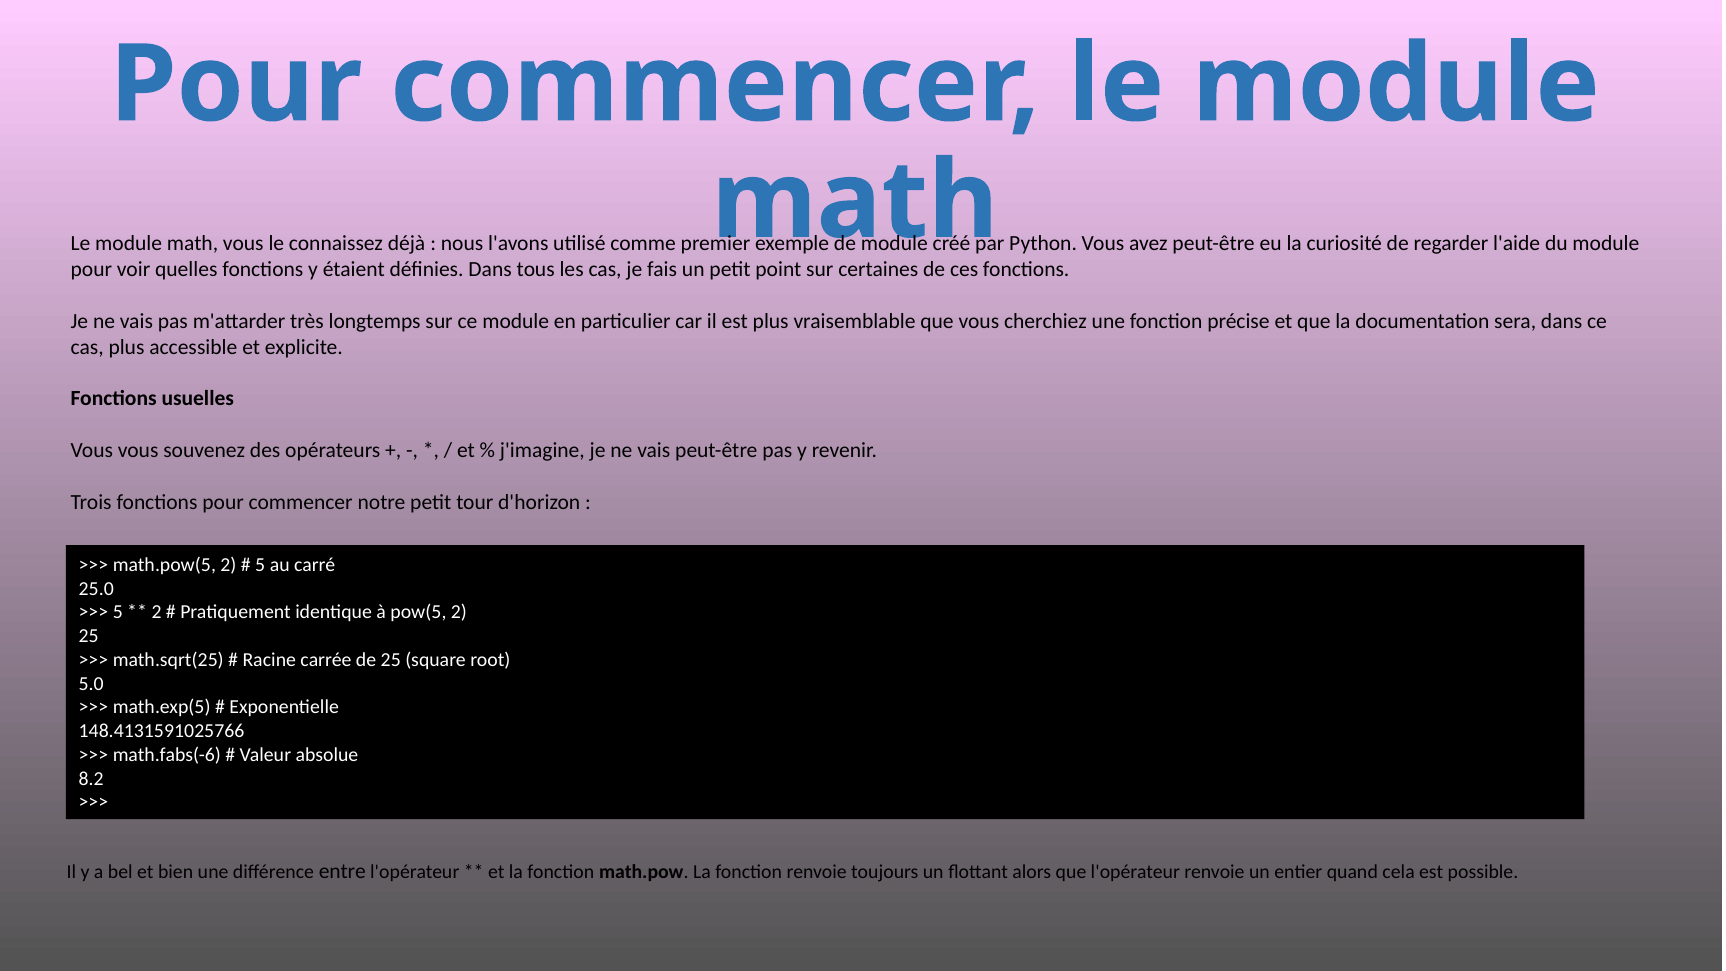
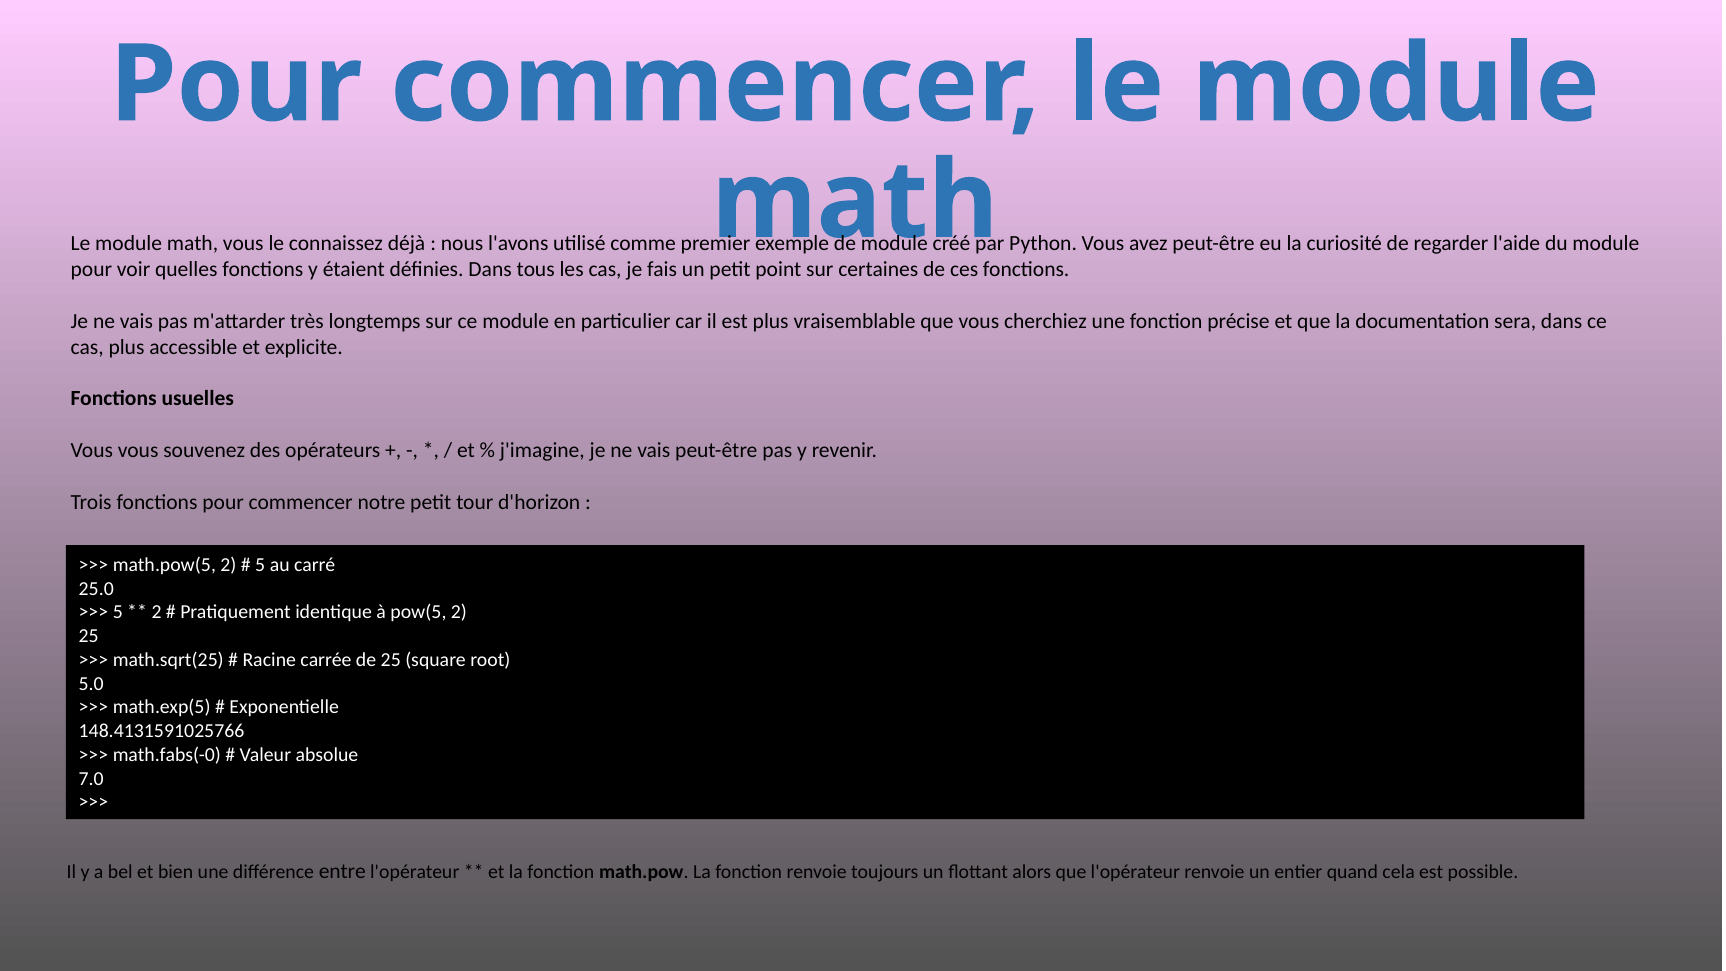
math.fabs(-6: math.fabs(-6 -> math.fabs(-0
8.2: 8.2 -> 7.0
